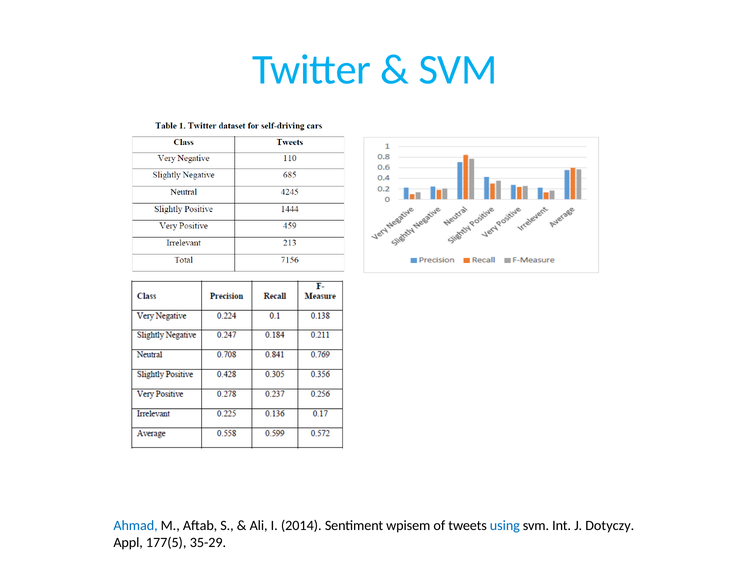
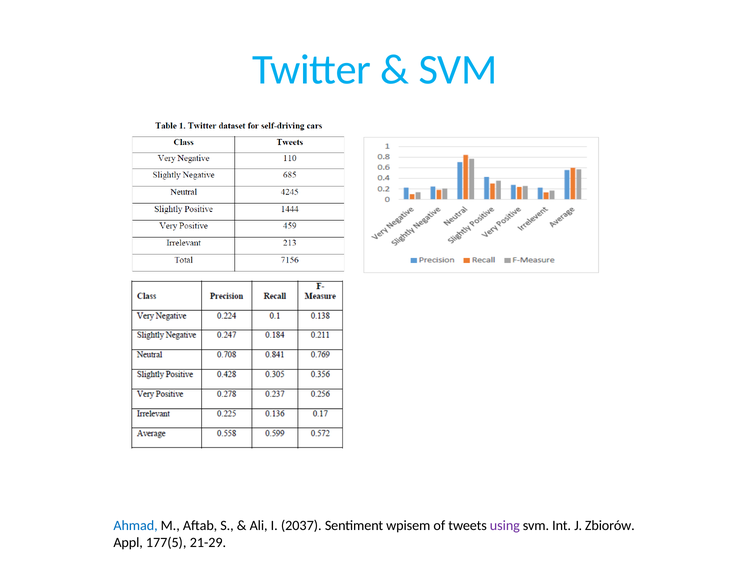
2014: 2014 -> 2037
using colour: blue -> purple
Dotyczy: Dotyczy -> Zbiorów
35-29: 35-29 -> 21-29
